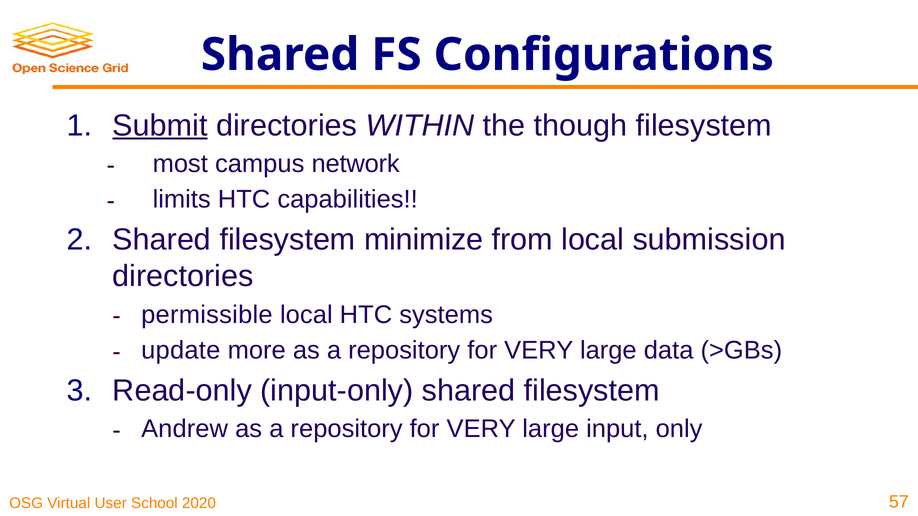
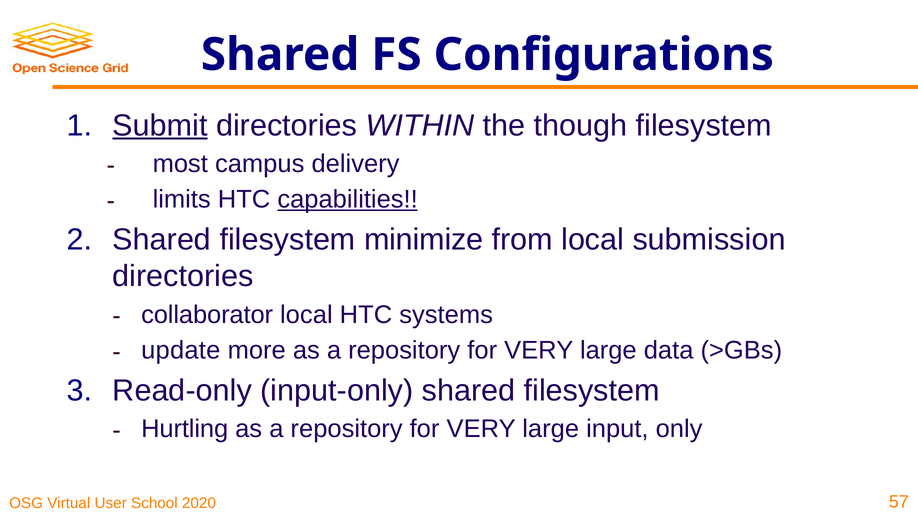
network: network -> delivery
capabilities underline: none -> present
permissible: permissible -> collaborator
Andrew: Andrew -> Hurtling
